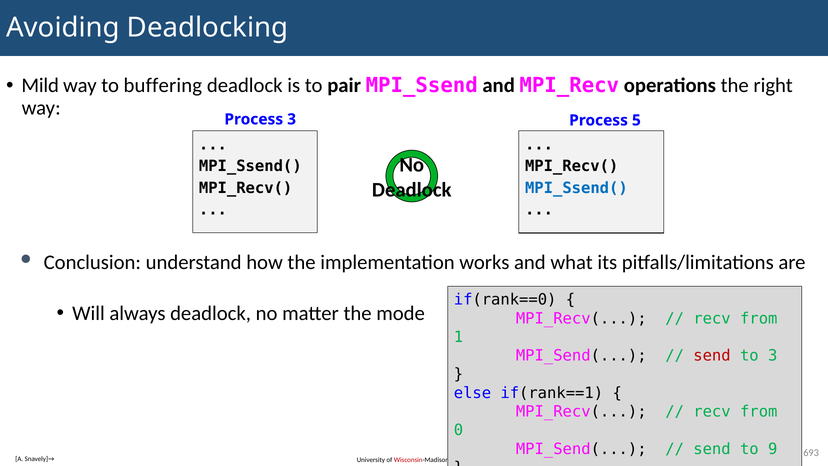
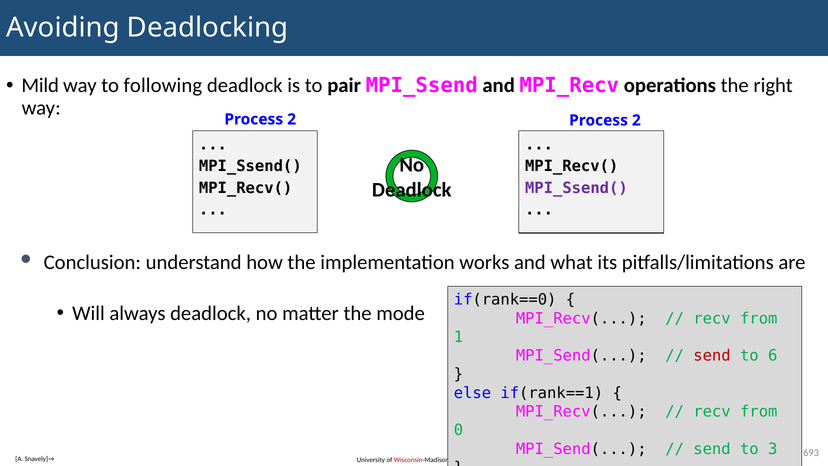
buffering: buffering -> following
3 at (292, 119): 3 -> 2
5 at (636, 120): 5 -> 2
MPI_Ssend( at (576, 188) colour: blue -> purple
to 3: 3 -> 6
9: 9 -> 3
